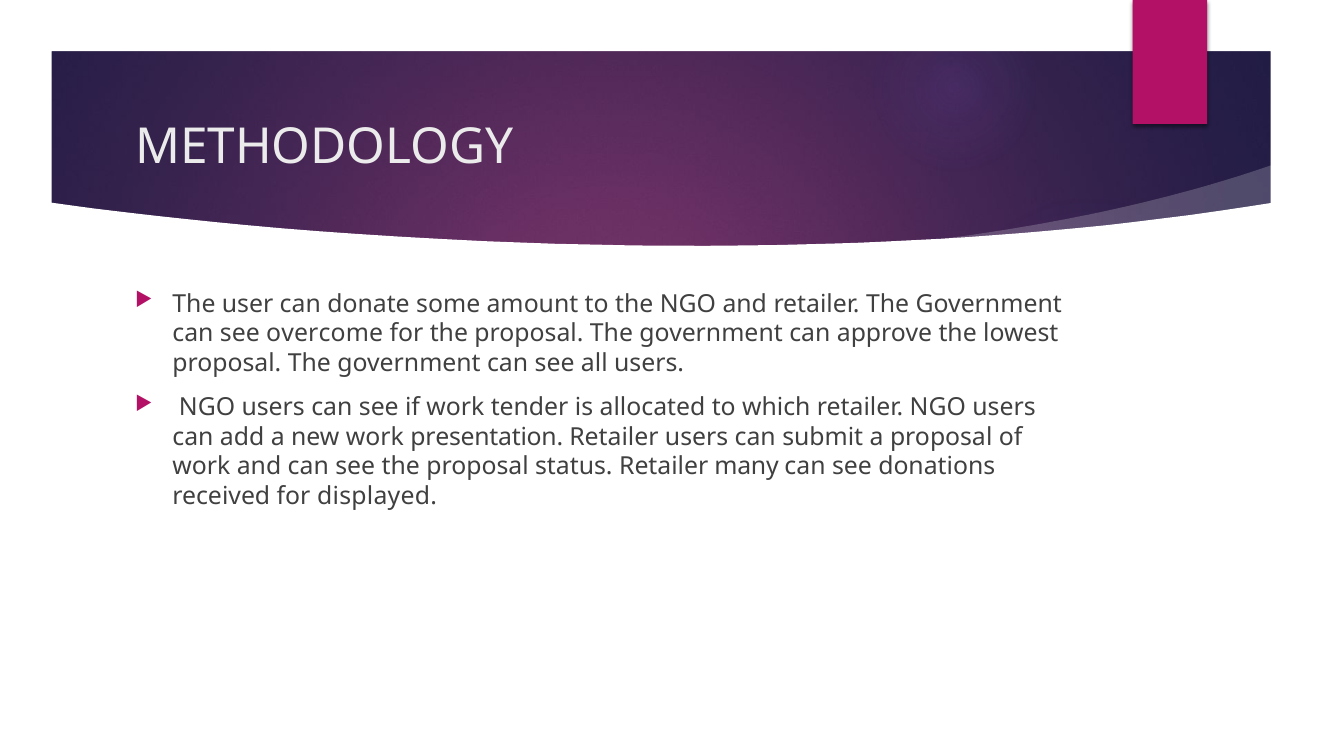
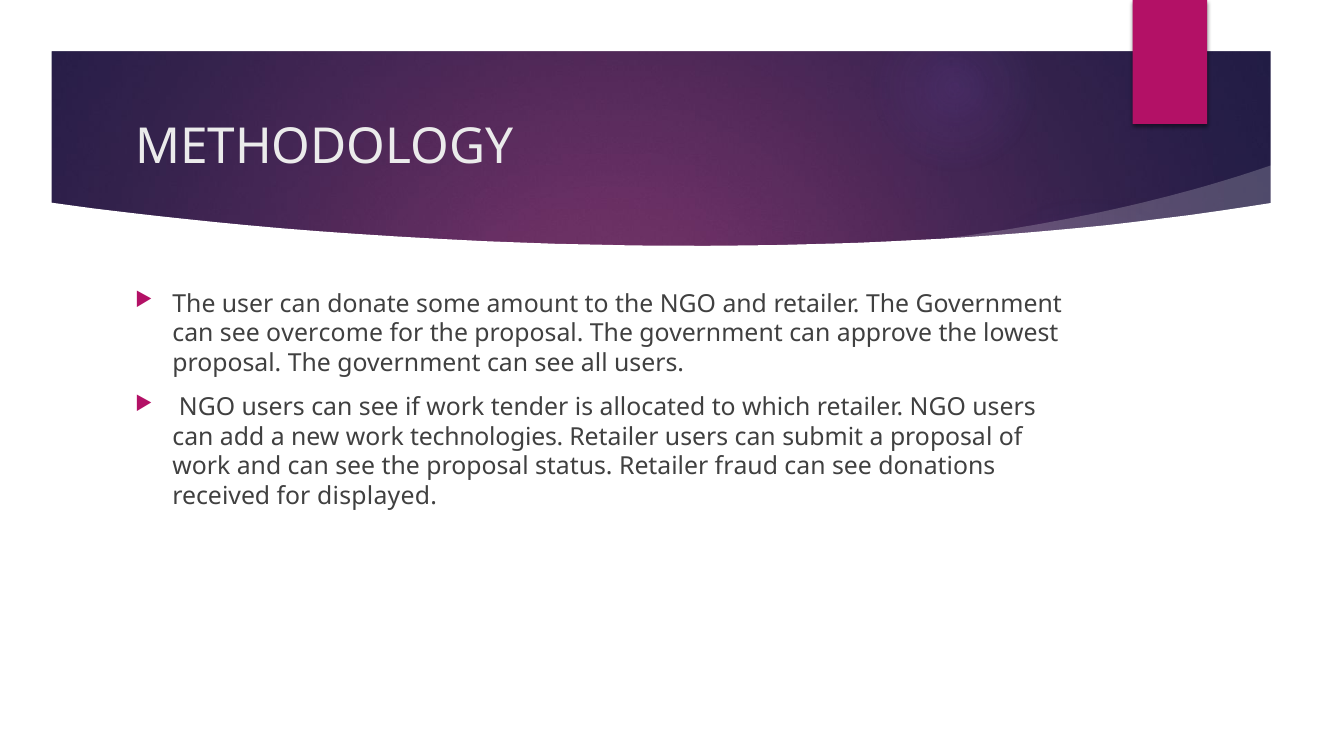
presentation: presentation -> technologies
many: many -> fraud
